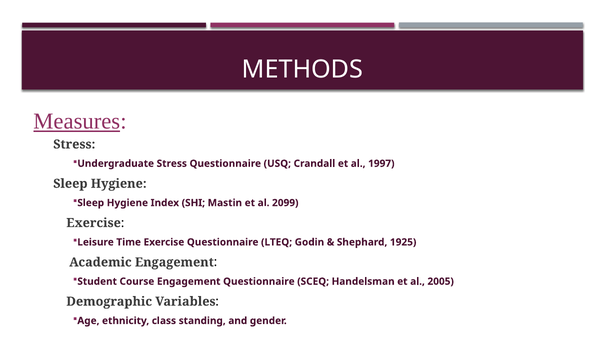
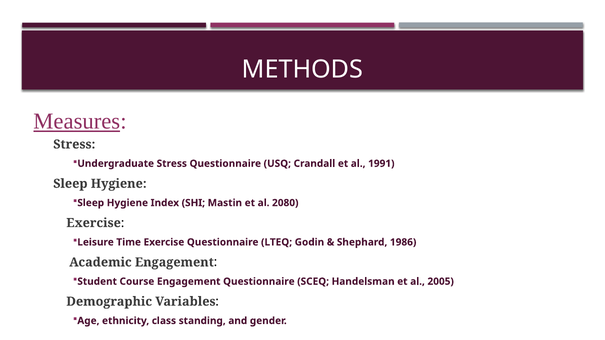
1997: 1997 -> 1991
2099: 2099 -> 2080
1925: 1925 -> 1986
